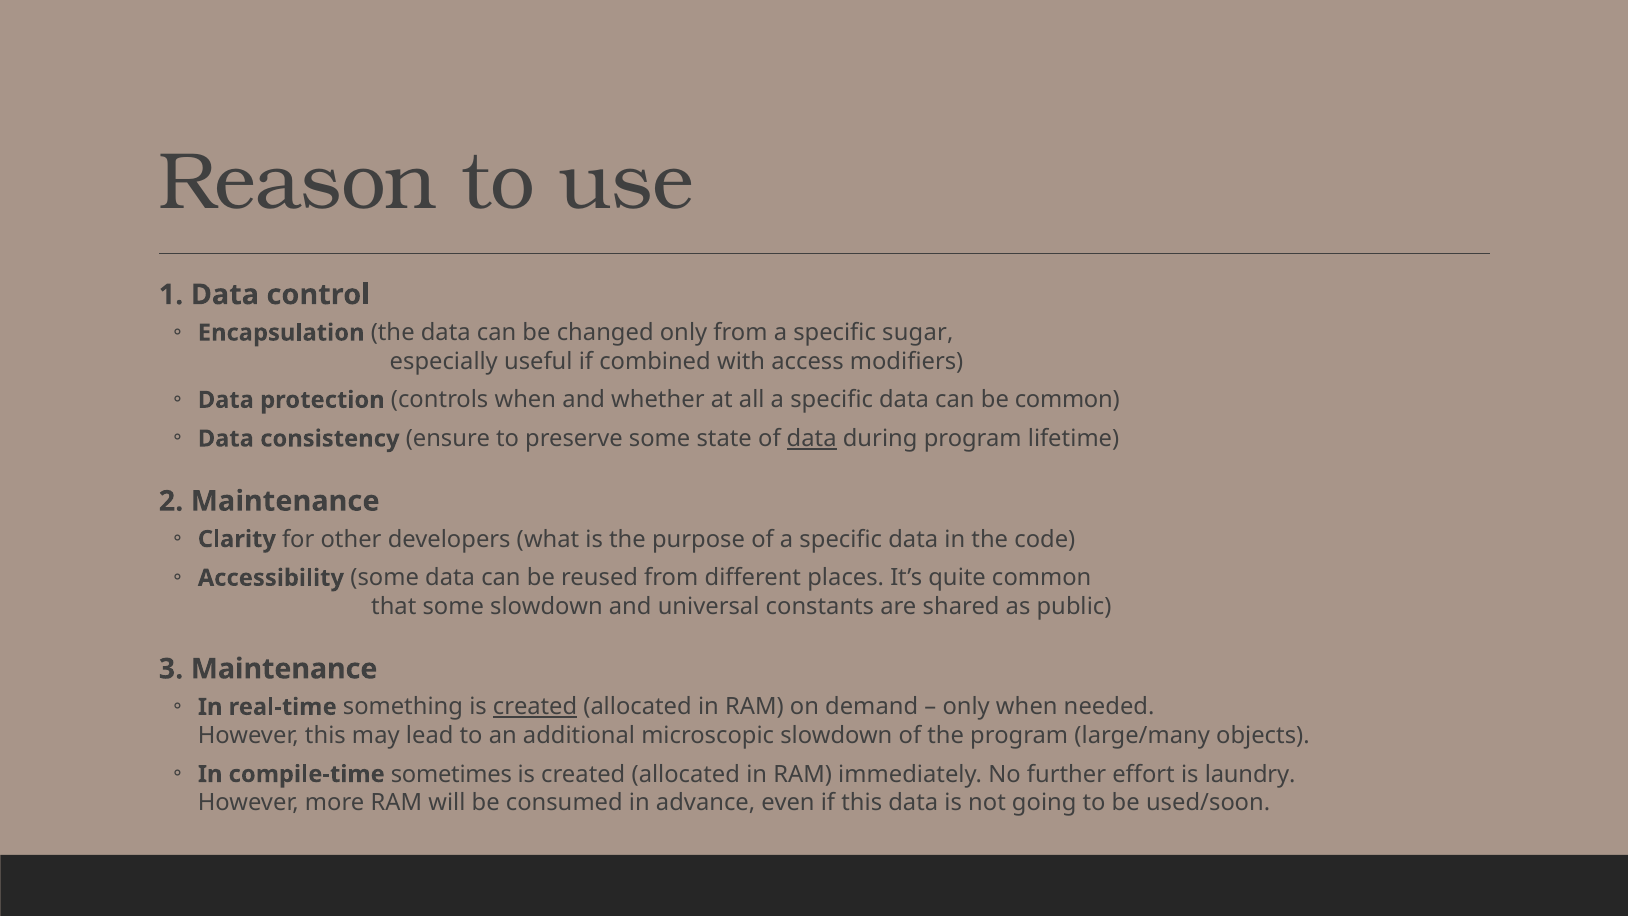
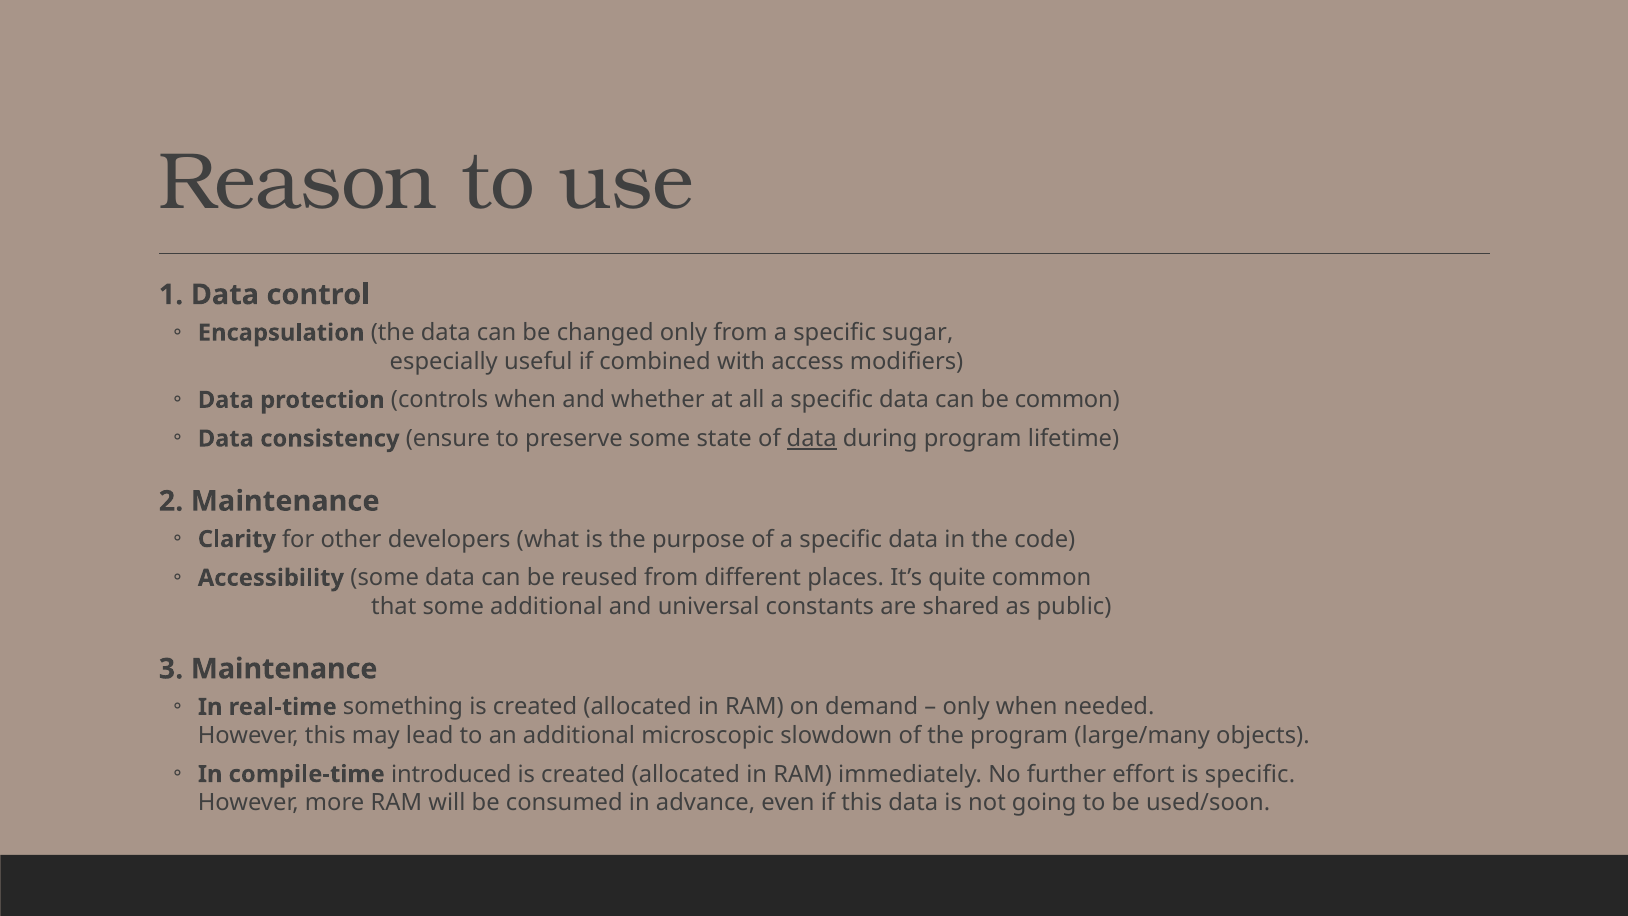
some slowdown: slowdown -> additional
created at (535, 707) underline: present -> none
sometimes: sometimes -> introduced
is laundry: laundry -> specific
